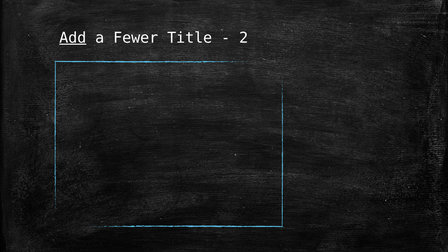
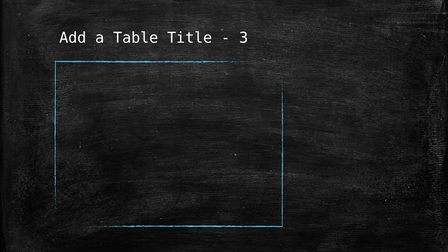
Add underline: present -> none
Fewer: Fewer -> Table
2: 2 -> 3
